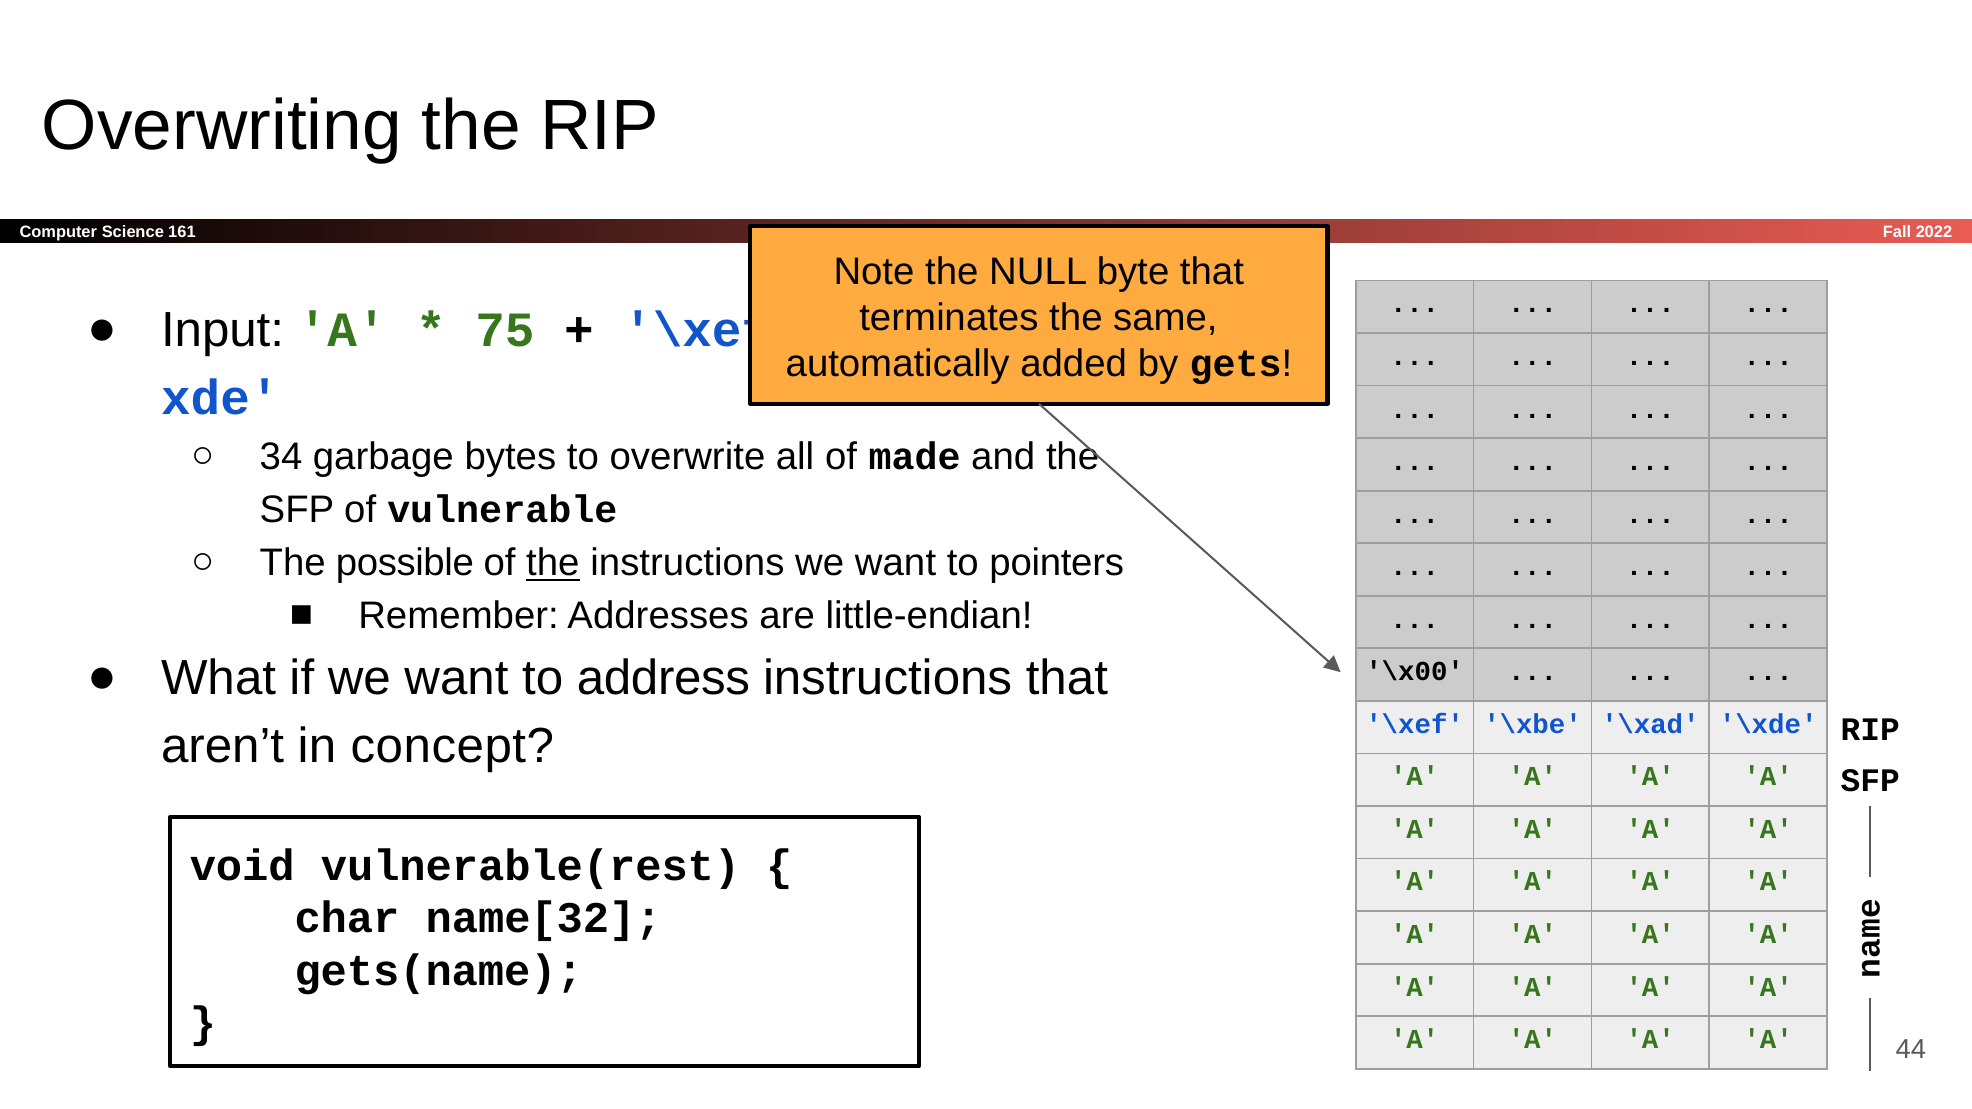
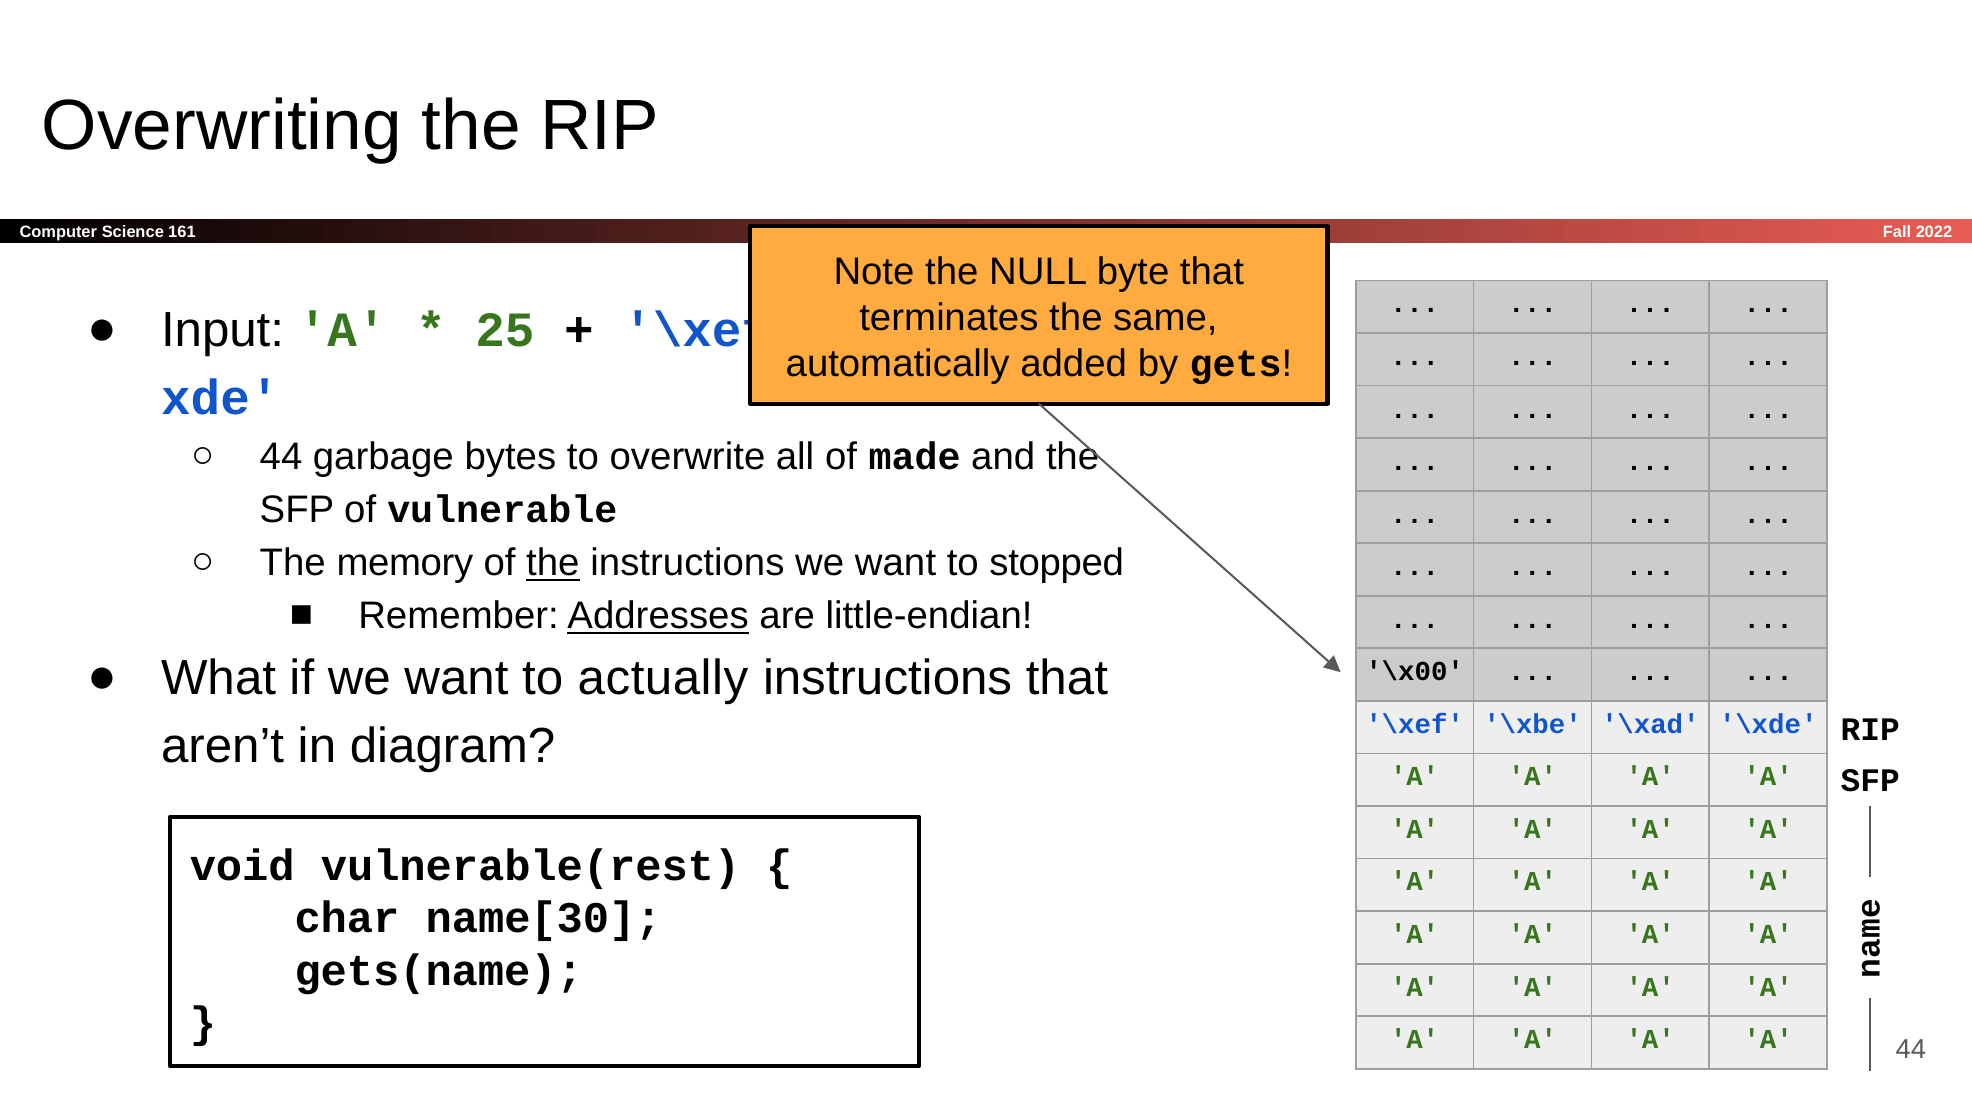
75: 75 -> 25
34 at (281, 457): 34 -> 44
possible: possible -> memory
pointers: pointers -> stopped
Addresses underline: none -> present
address: address -> actually
concept: concept -> diagram
name[32: name[32 -> name[30
